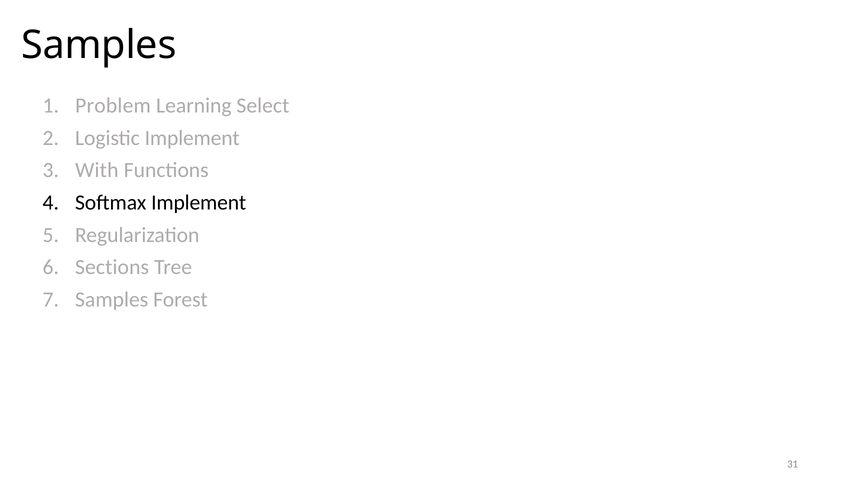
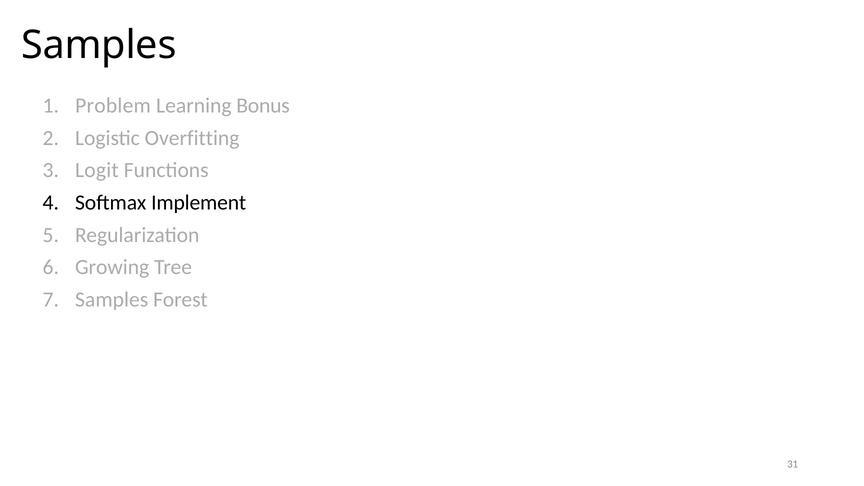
Select: Select -> Bonus
Logistic Implement: Implement -> Overfitting
With: With -> Logit
Sections: Sections -> Growing
